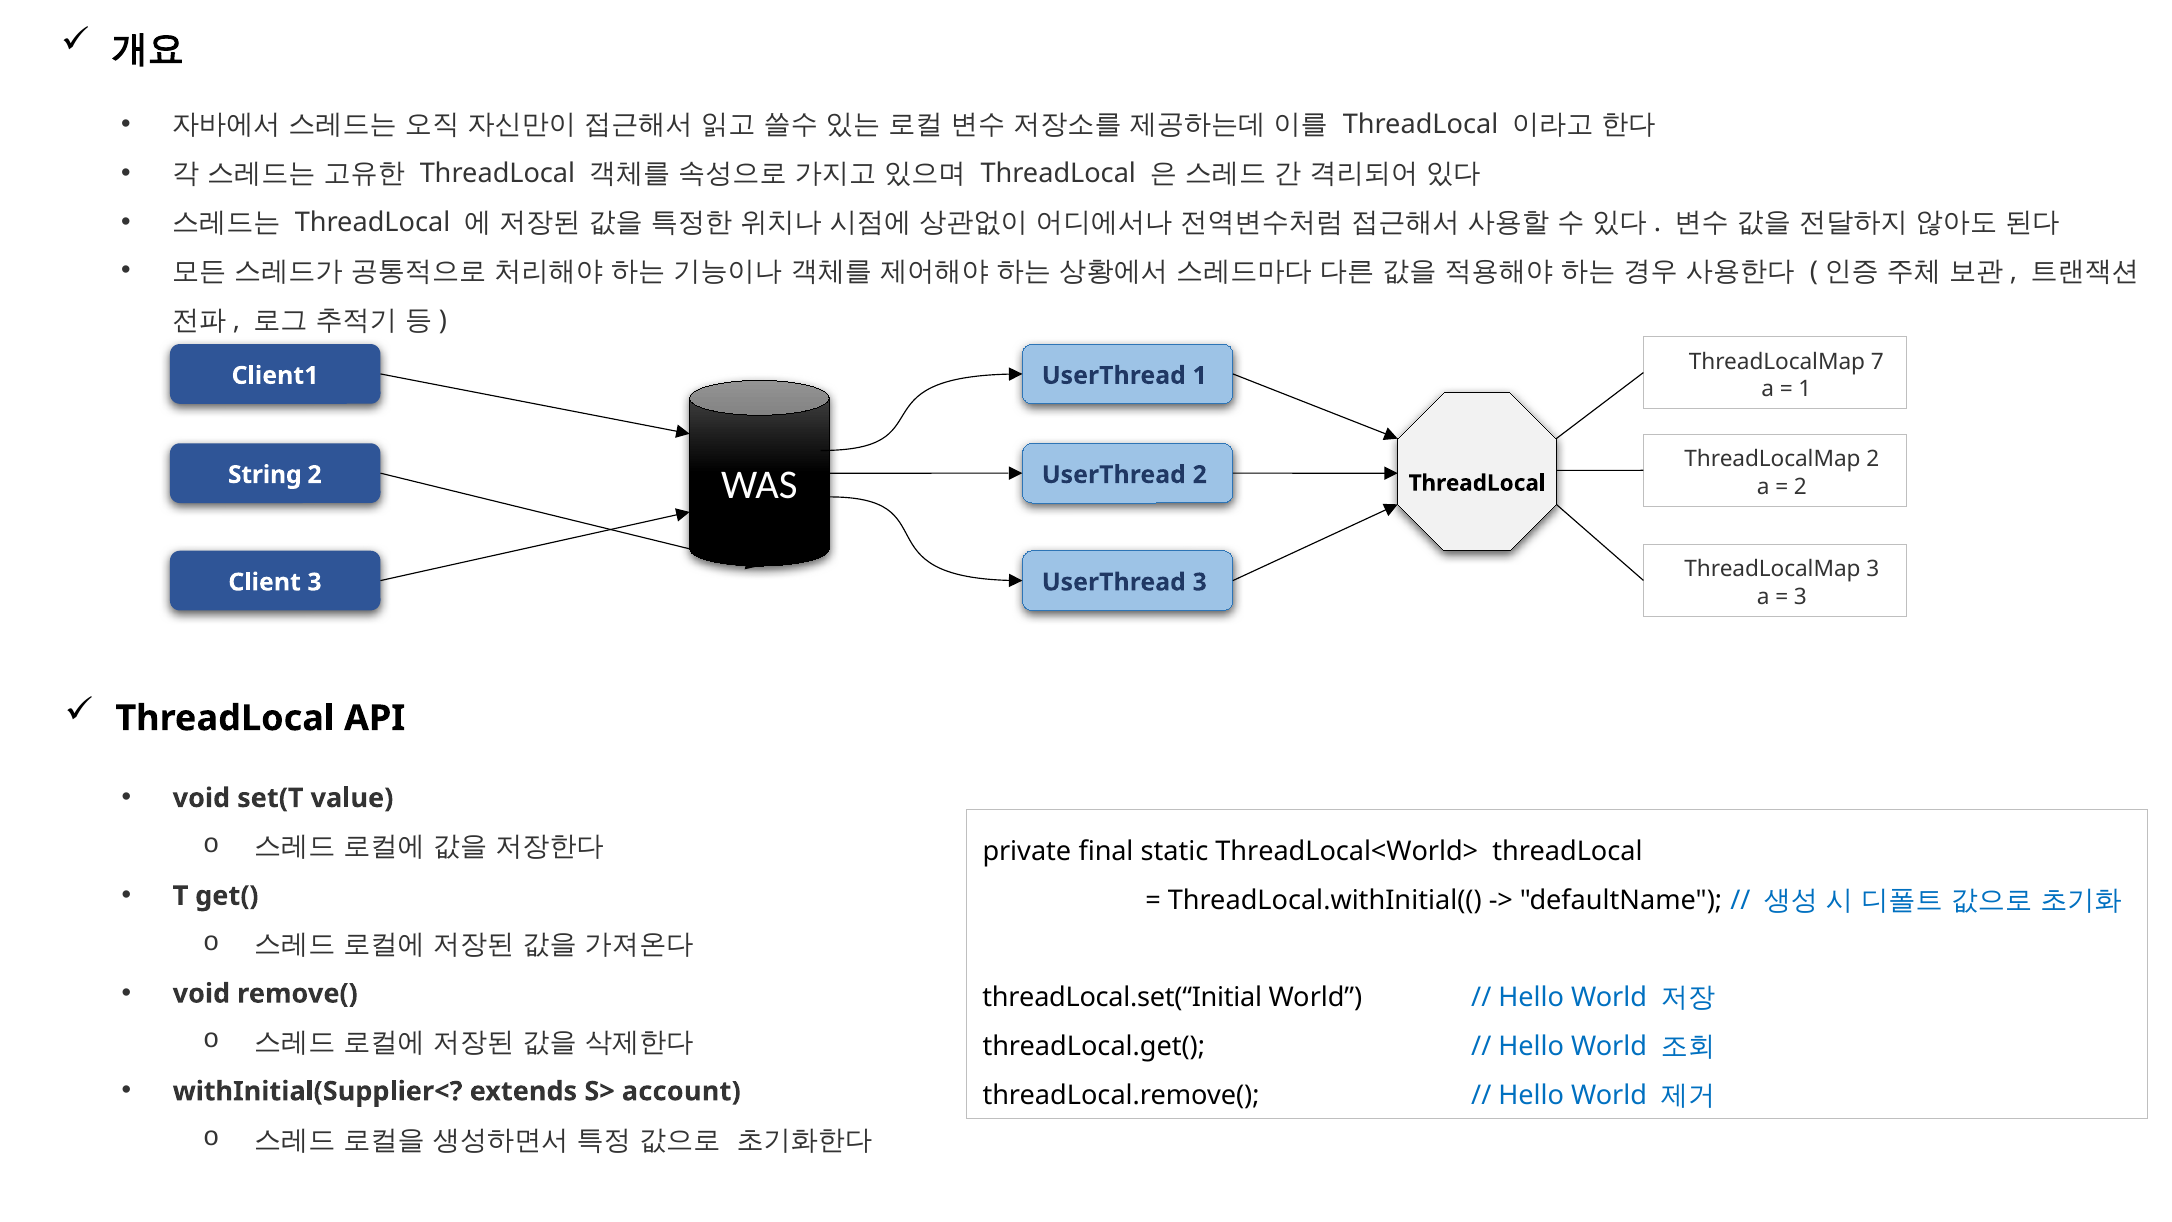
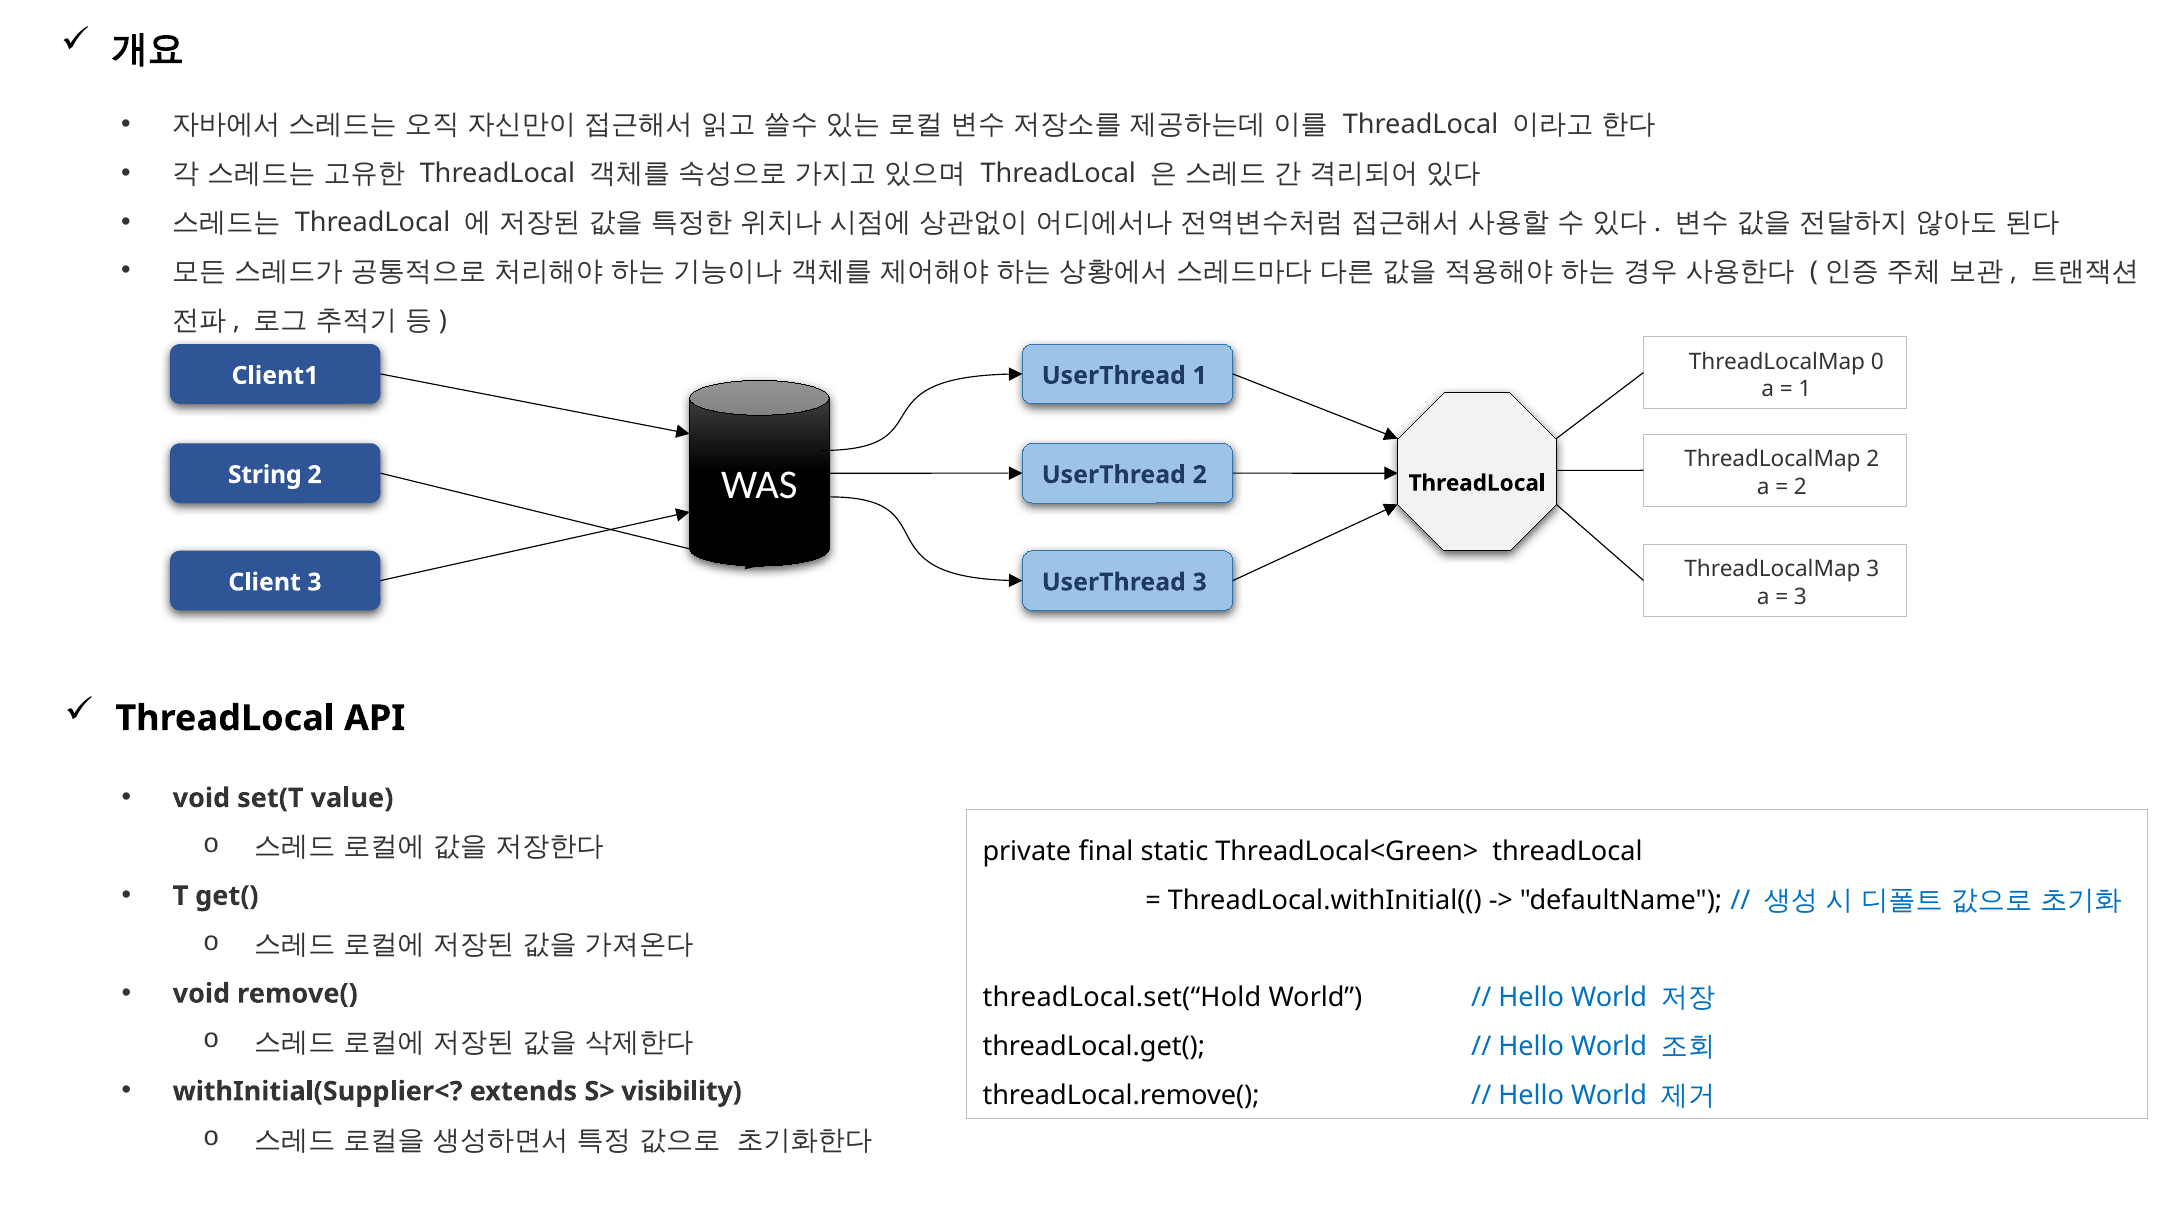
7: 7 -> 0
ThreadLocal<World>: ThreadLocal<World> -> ThreadLocal<Green>
threadLocal.set(“Initial: threadLocal.set(“Initial -> threadLocal.set(“Hold
account: account -> visibility
